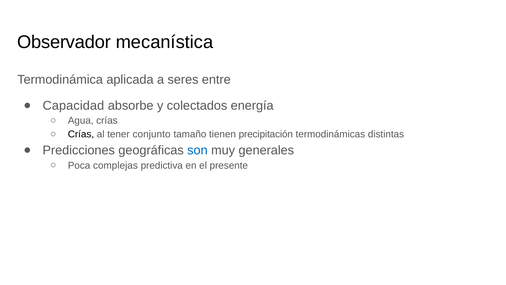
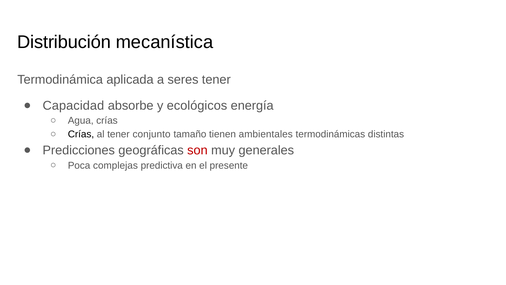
Observador: Observador -> Distribución
seres entre: entre -> tener
colectados: colectados -> ecológicos
precipitación: precipitación -> ambientales
son colour: blue -> red
